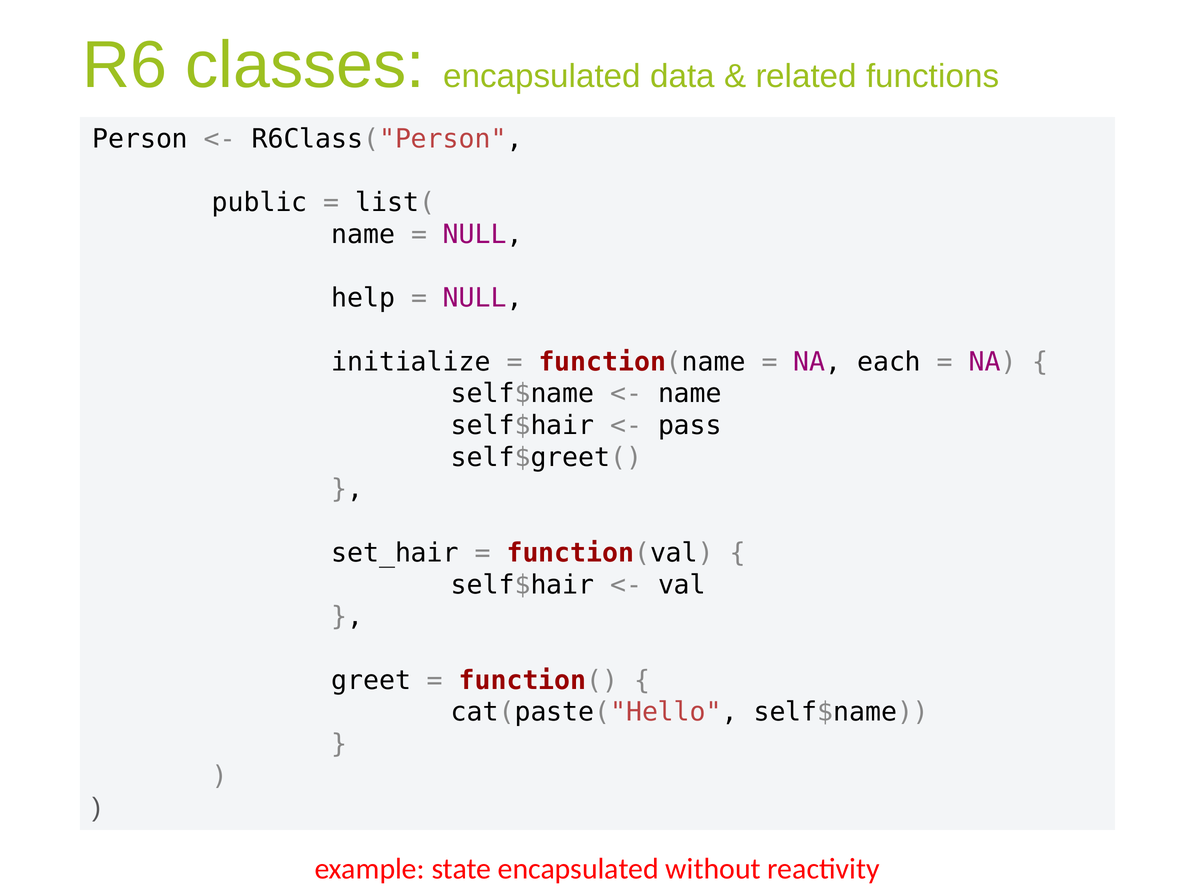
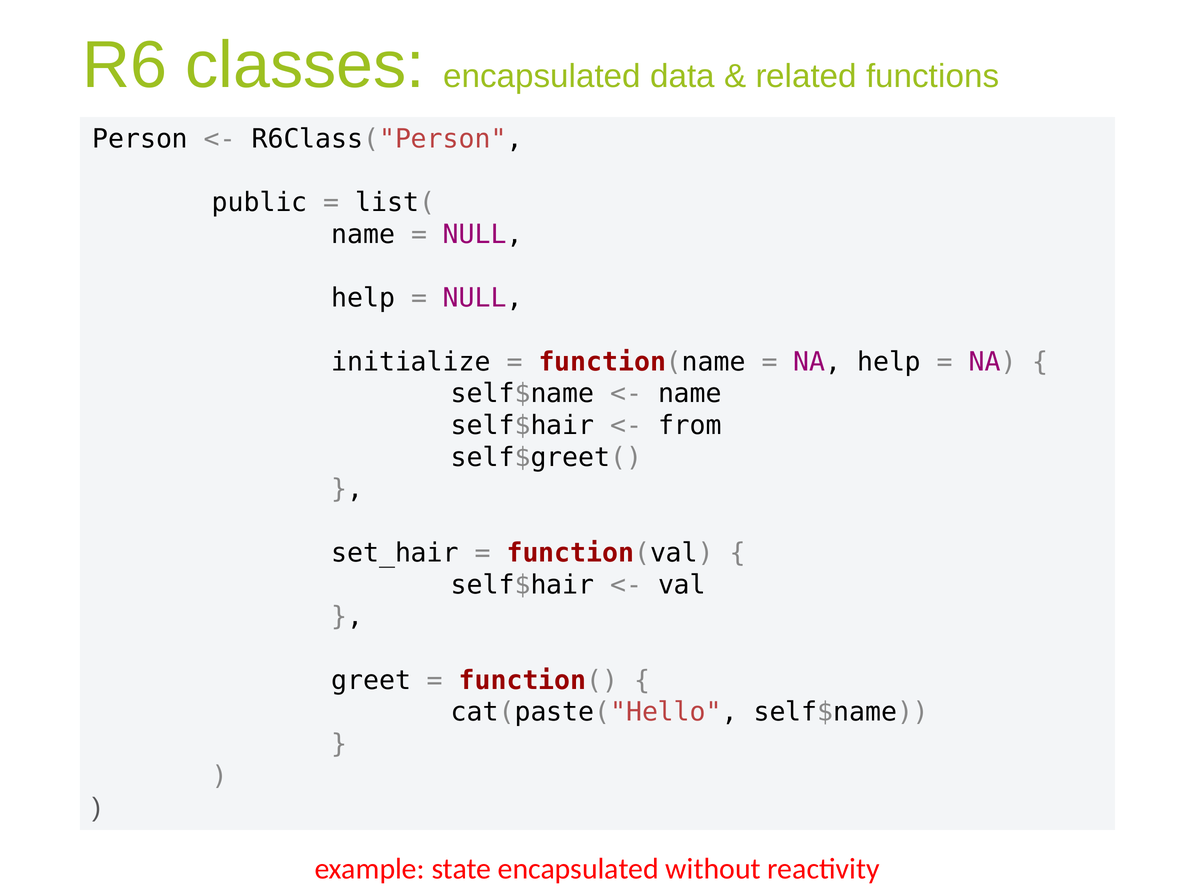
NA each: each -> help
pass: pass -> from
